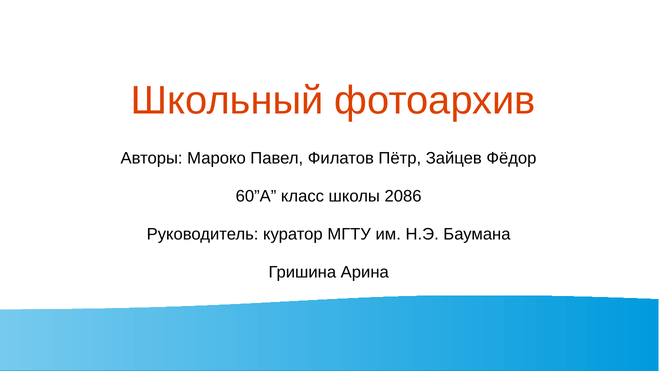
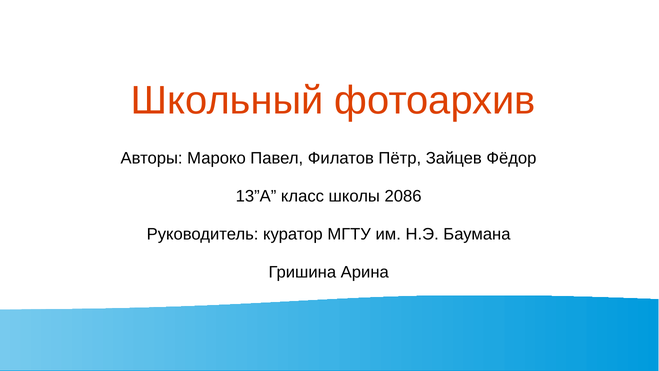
60”А: 60”А -> 13”А
